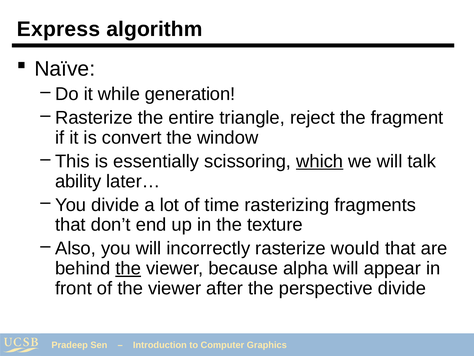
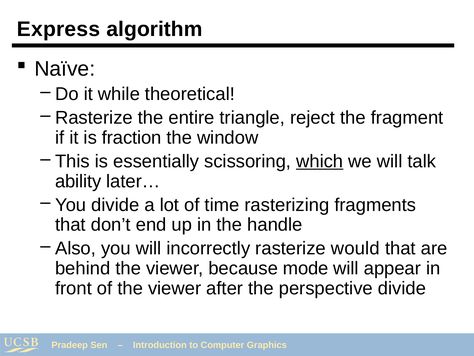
generation: generation -> theoretical
convert: convert -> fraction
texture: texture -> handle
the at (128, 268) underline: present -> none
alpha: alpha -> mode
